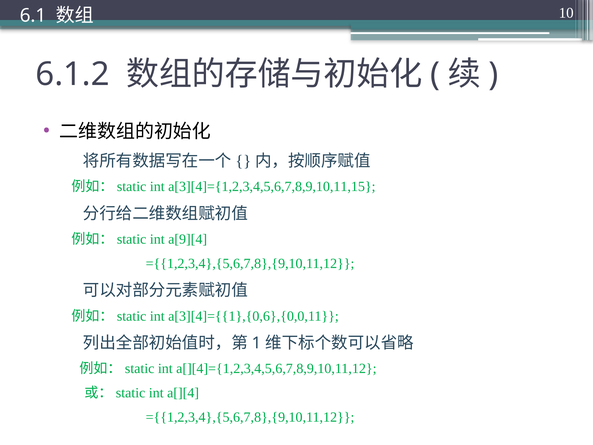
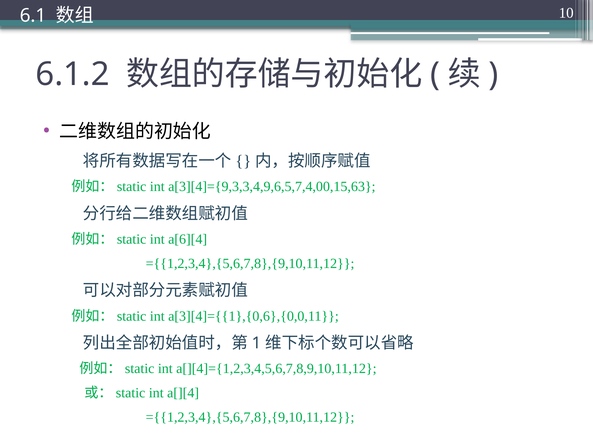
a[3][4]={1,2,3,4,5,6,7,8,9,10,11,15: a[3][4]={1,2,3,4,5,6,7,8,9,10,11,15 -> a[3][4]={9,3,3,4,9,6,5,7,4,00,15,63
a[9][4: a[9][4 -> a[6][4
